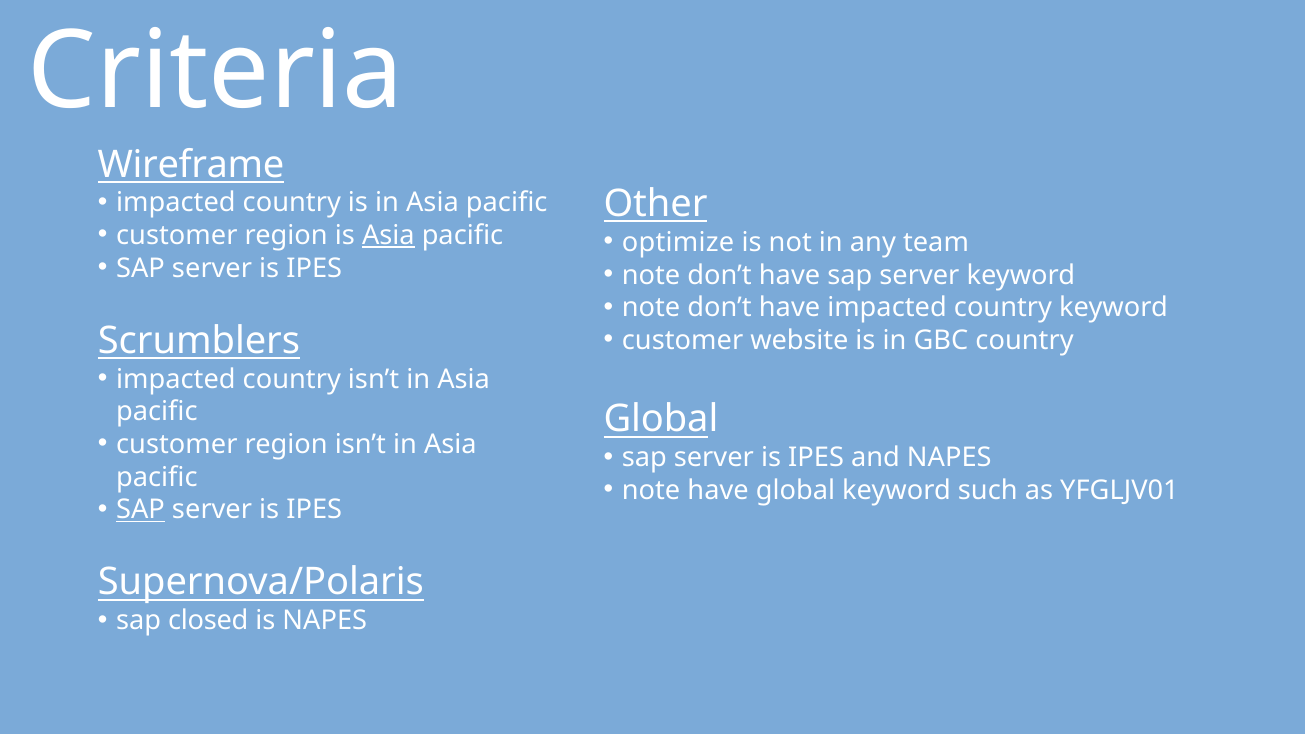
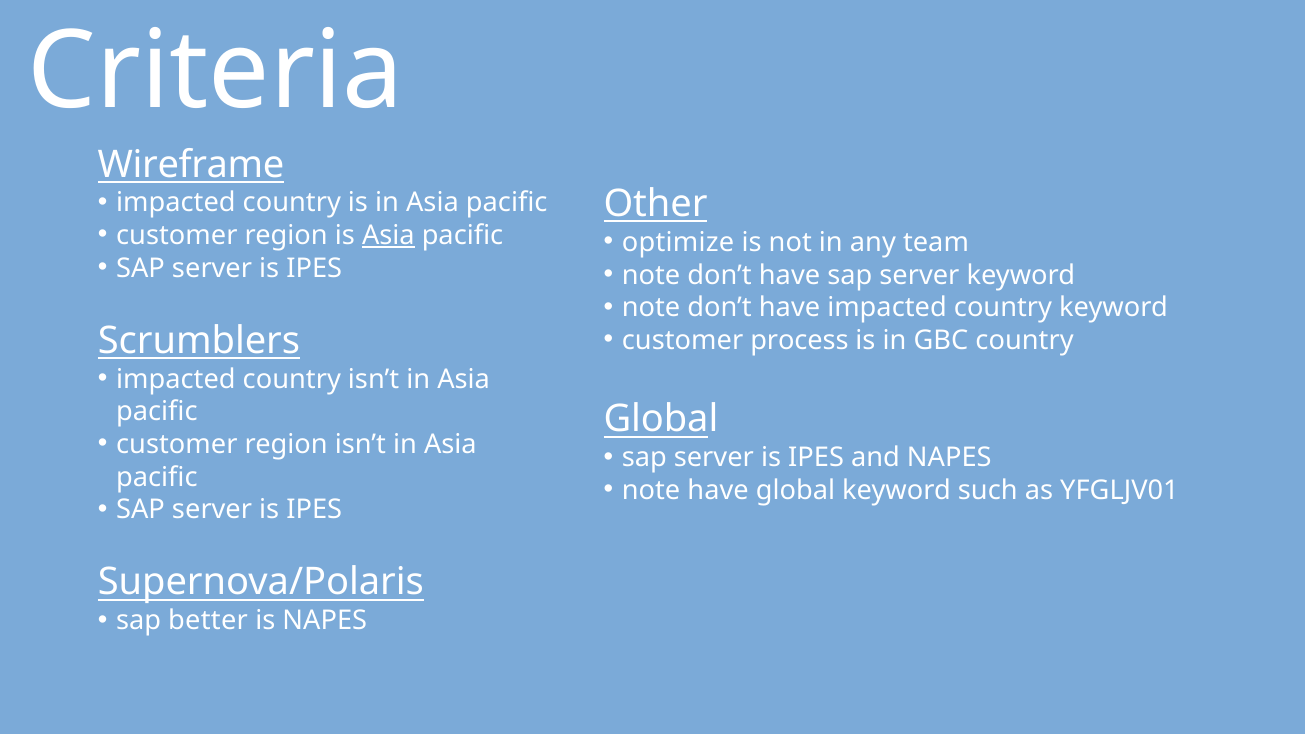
website: website -> process
SAP at (141, 510) underline: present -> none
closed: closed -> better
